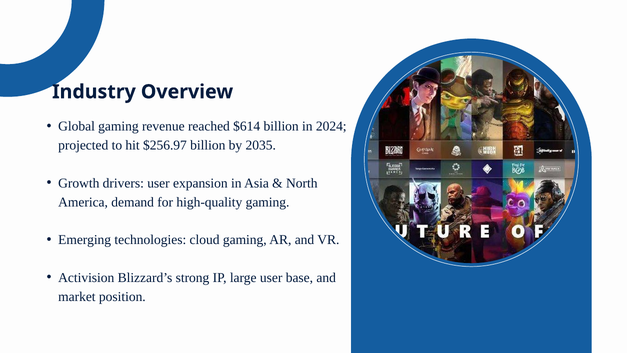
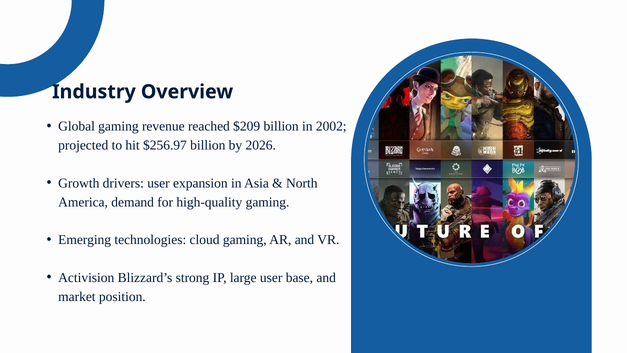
$614: $614 -> $209
2024: 2024 -> 2002
2035: 2035 -> 2026
